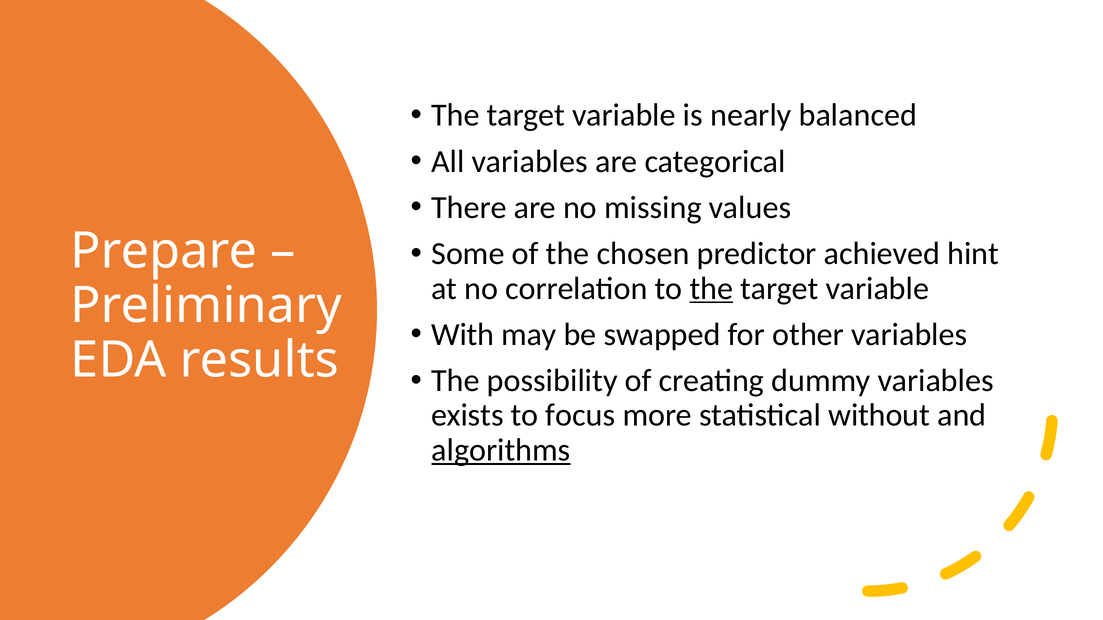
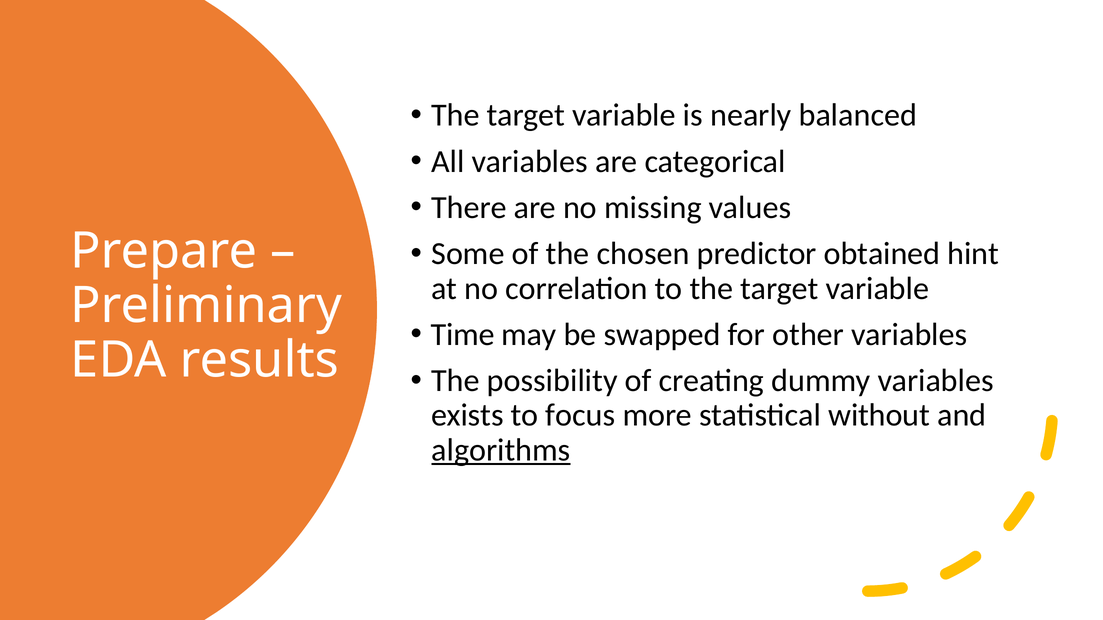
achieved: achieved -> obtained
the at (711, 289) underline: present -> none
With: With -> Time
